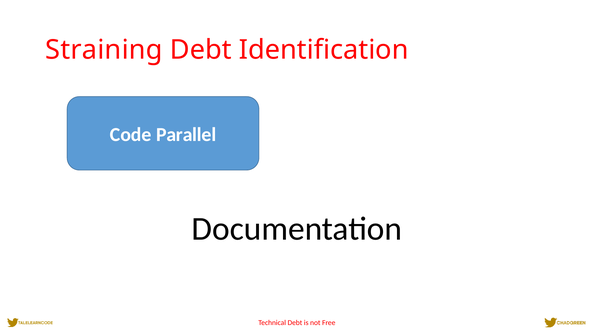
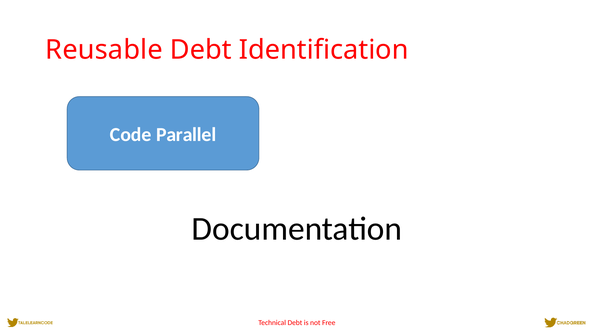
Straining: Straining -> Reusable
